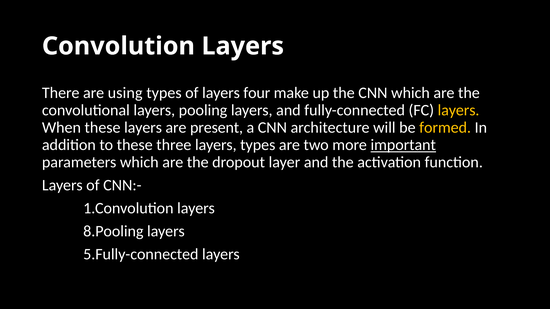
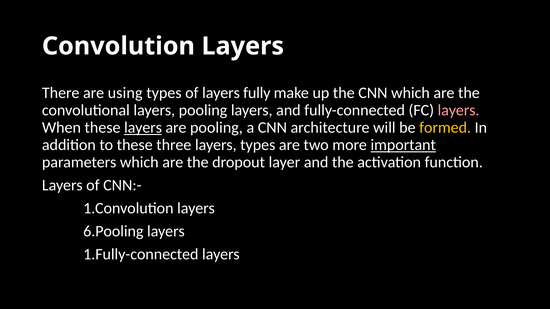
four: four -> fully
layers at (459, 110) colour: yellow -> pink
layers at (143, 128) underline: none -> present
are present: present -> pooling
8.Pooling: 8.Pooling -> 6.Pooling
5.Fully-connected: 5.Fully-connected -> 1.Fully-connected
